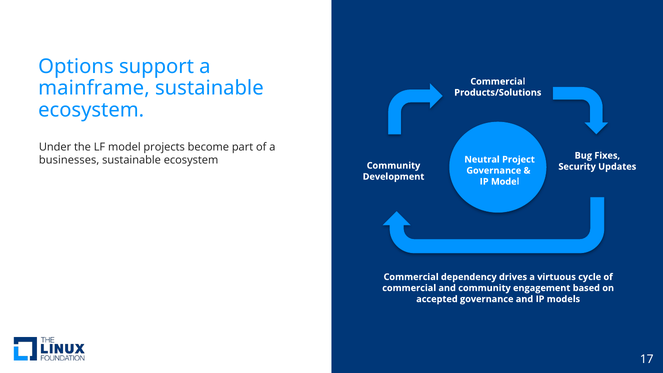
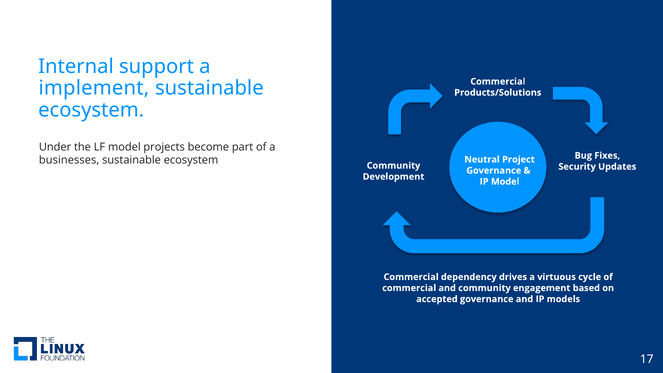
Options: Options -> Internal
mainframe: mainframe -> implement
